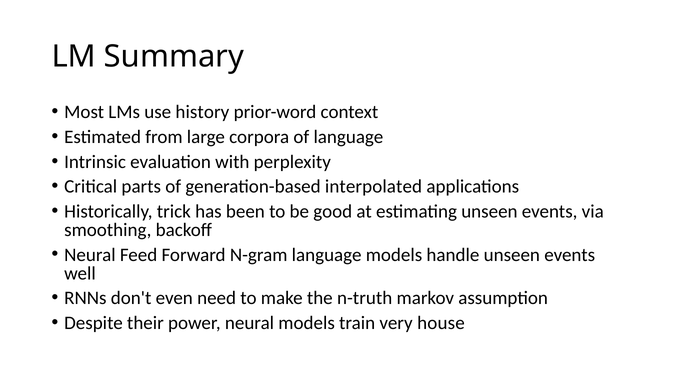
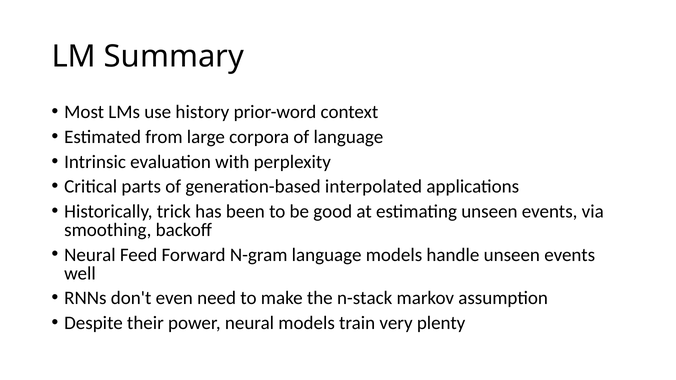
n-truth: n-truth -> n-stack
house: house -> plenty
